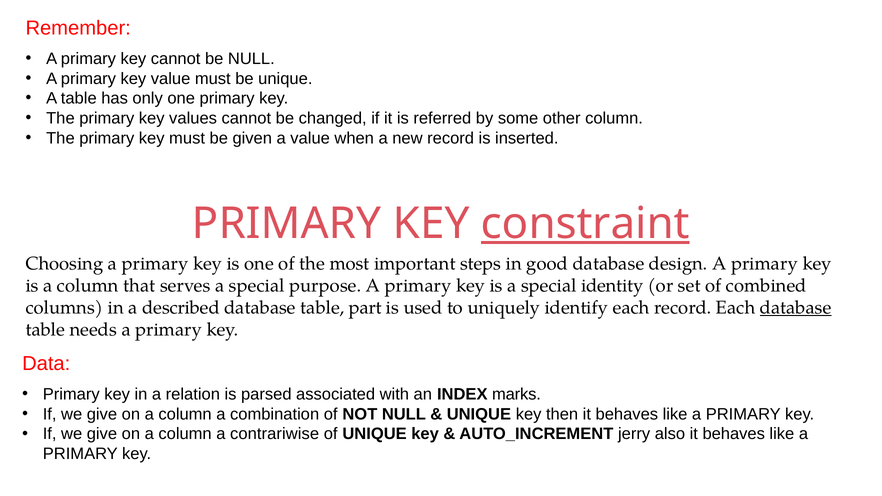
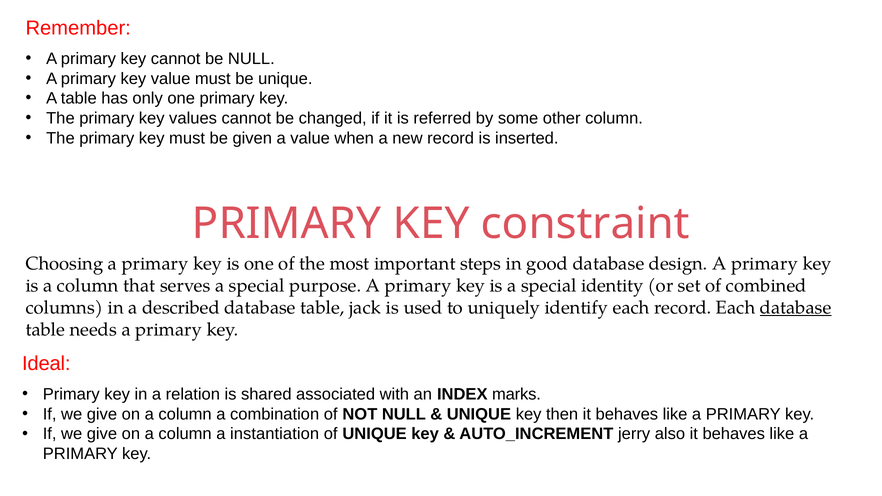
constraint underline: present -> none
part: part -> jack
Data: Data -> Ideal
parsed: parsed -> shared
contrariwise: contrariwise -> instantiation
